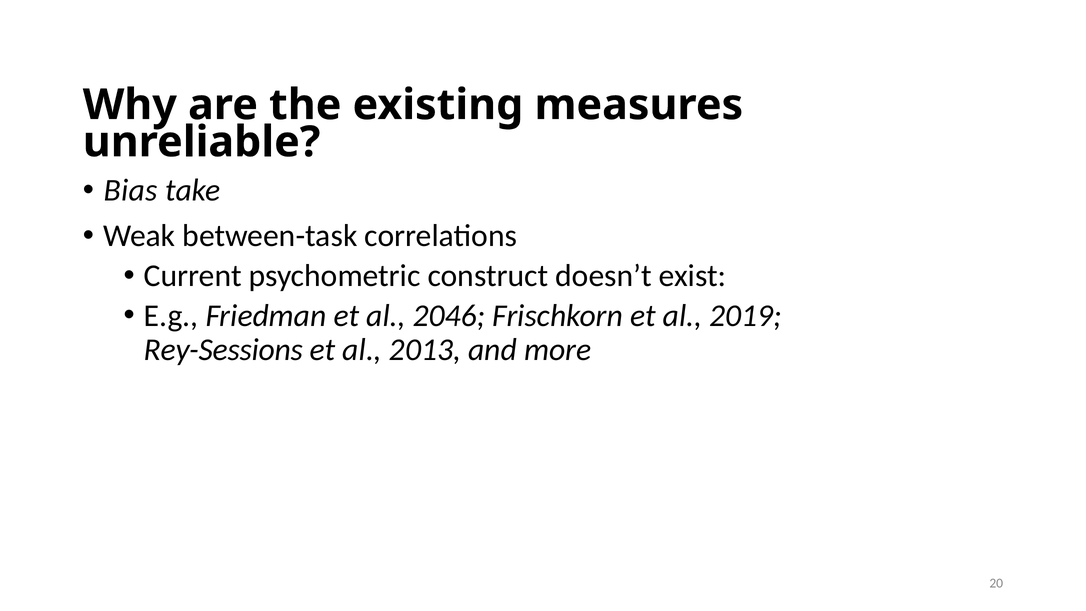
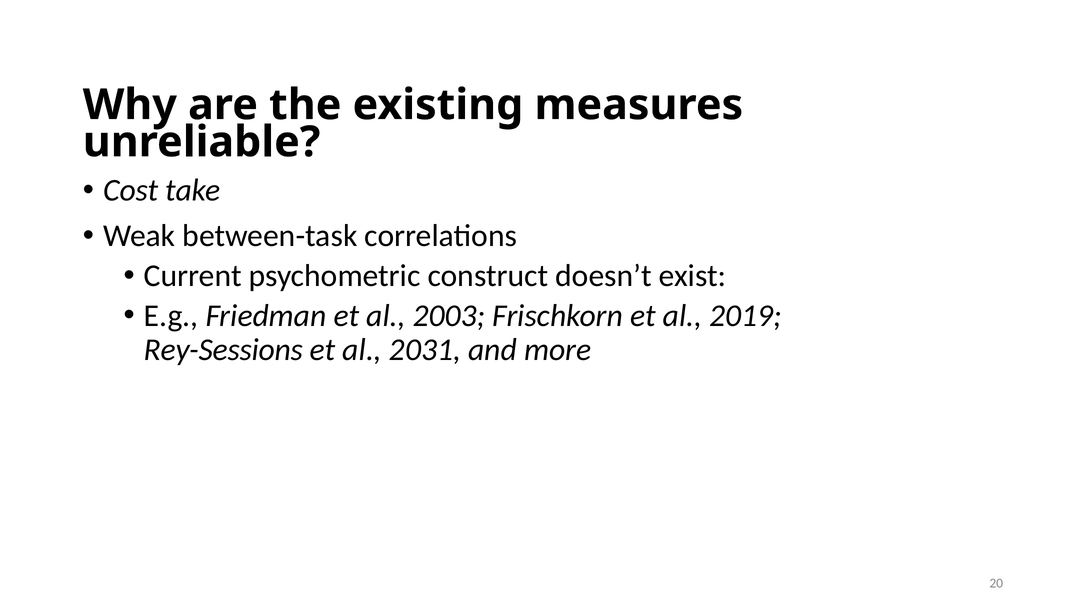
Bias: Bias -> Cost
2046: 2046 -> 2003
2013: 2013 -> 2031
